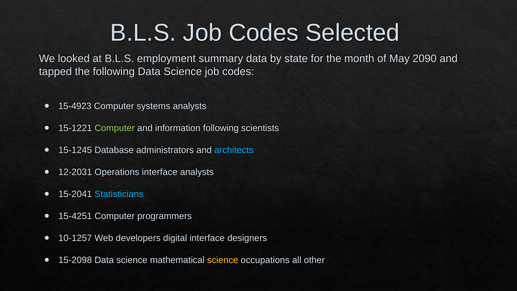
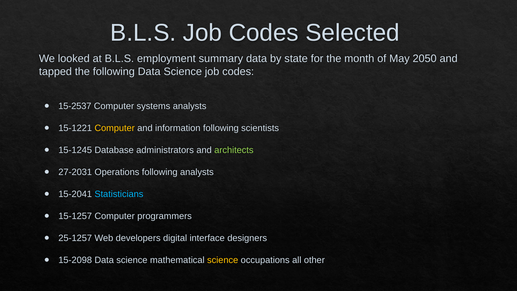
2090: 2090 -> 2050
15-4923: 15-4923 -> 15-2537
Computer at (115, 128) colour: light green -> yellow
architects colour: light blue -> light green
12-2031: 12-2031 -> 27-2031
Operations interface: interface -> following
15-4251: 15-4251 -> 15-1257
10-1257: 10-1257 -> 25-1257
